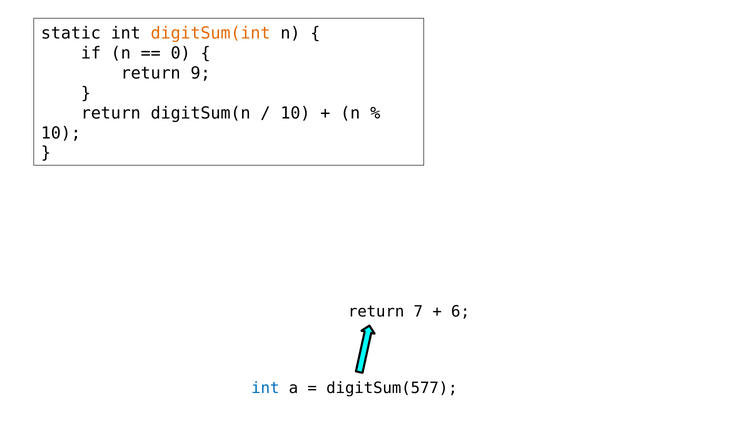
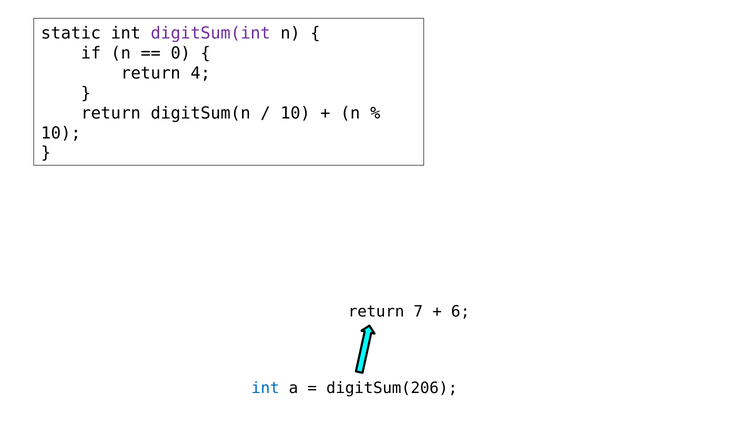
digitSum(int colour: orange -> purple
9: 9 -> 4
digitSum(577: digitSum(577 -> digitSum(206
